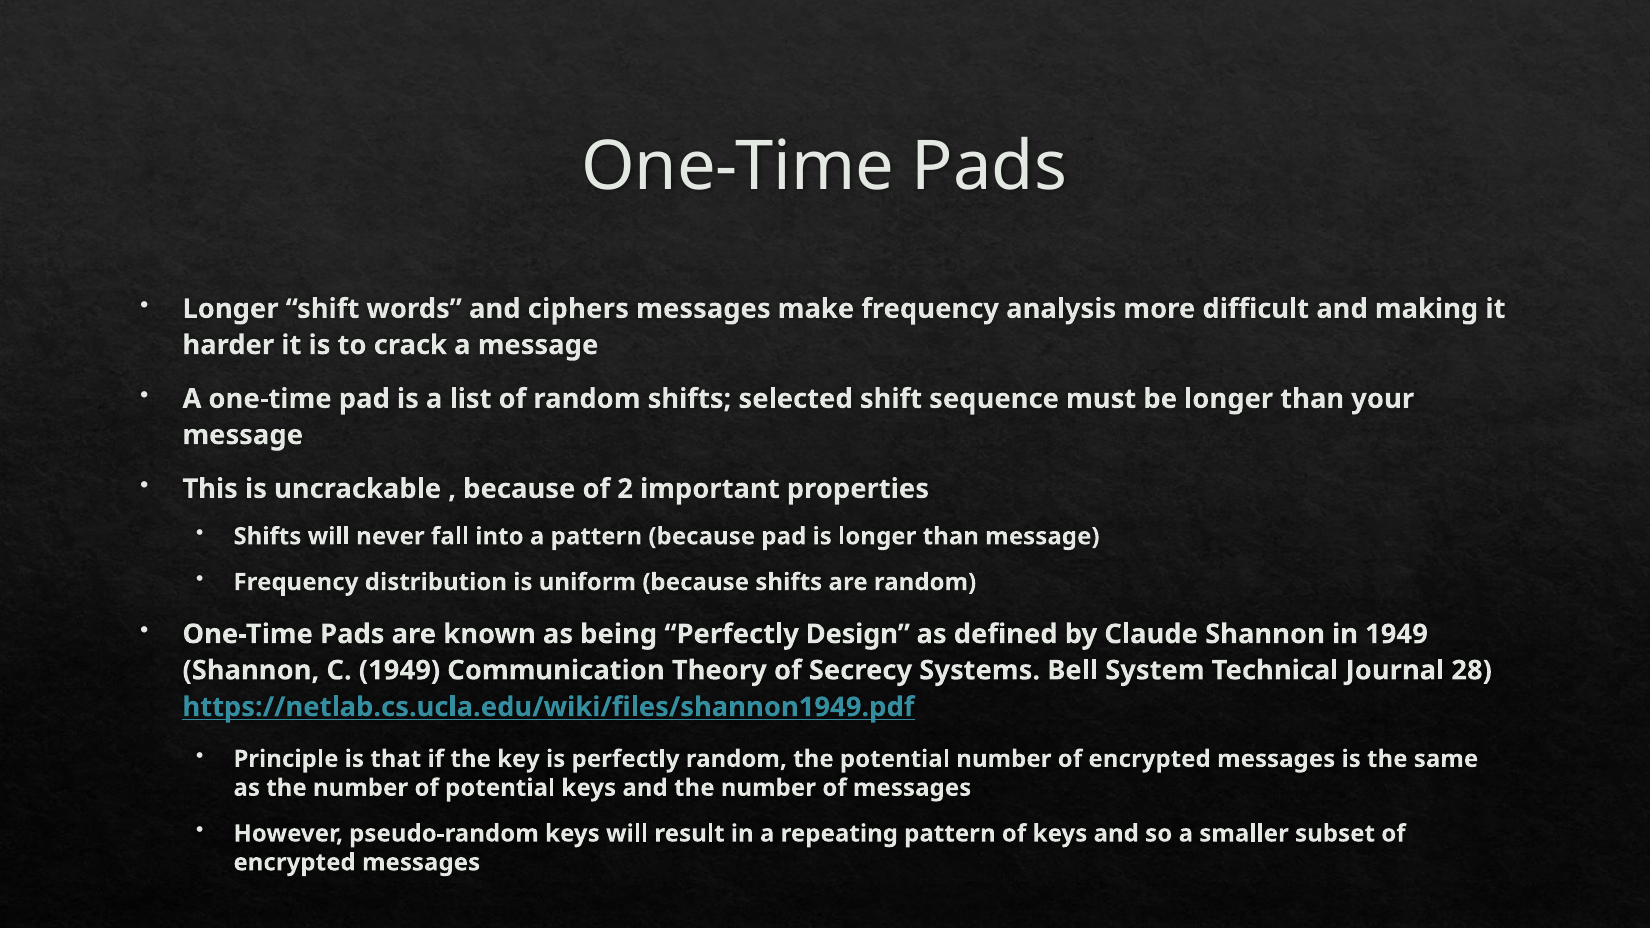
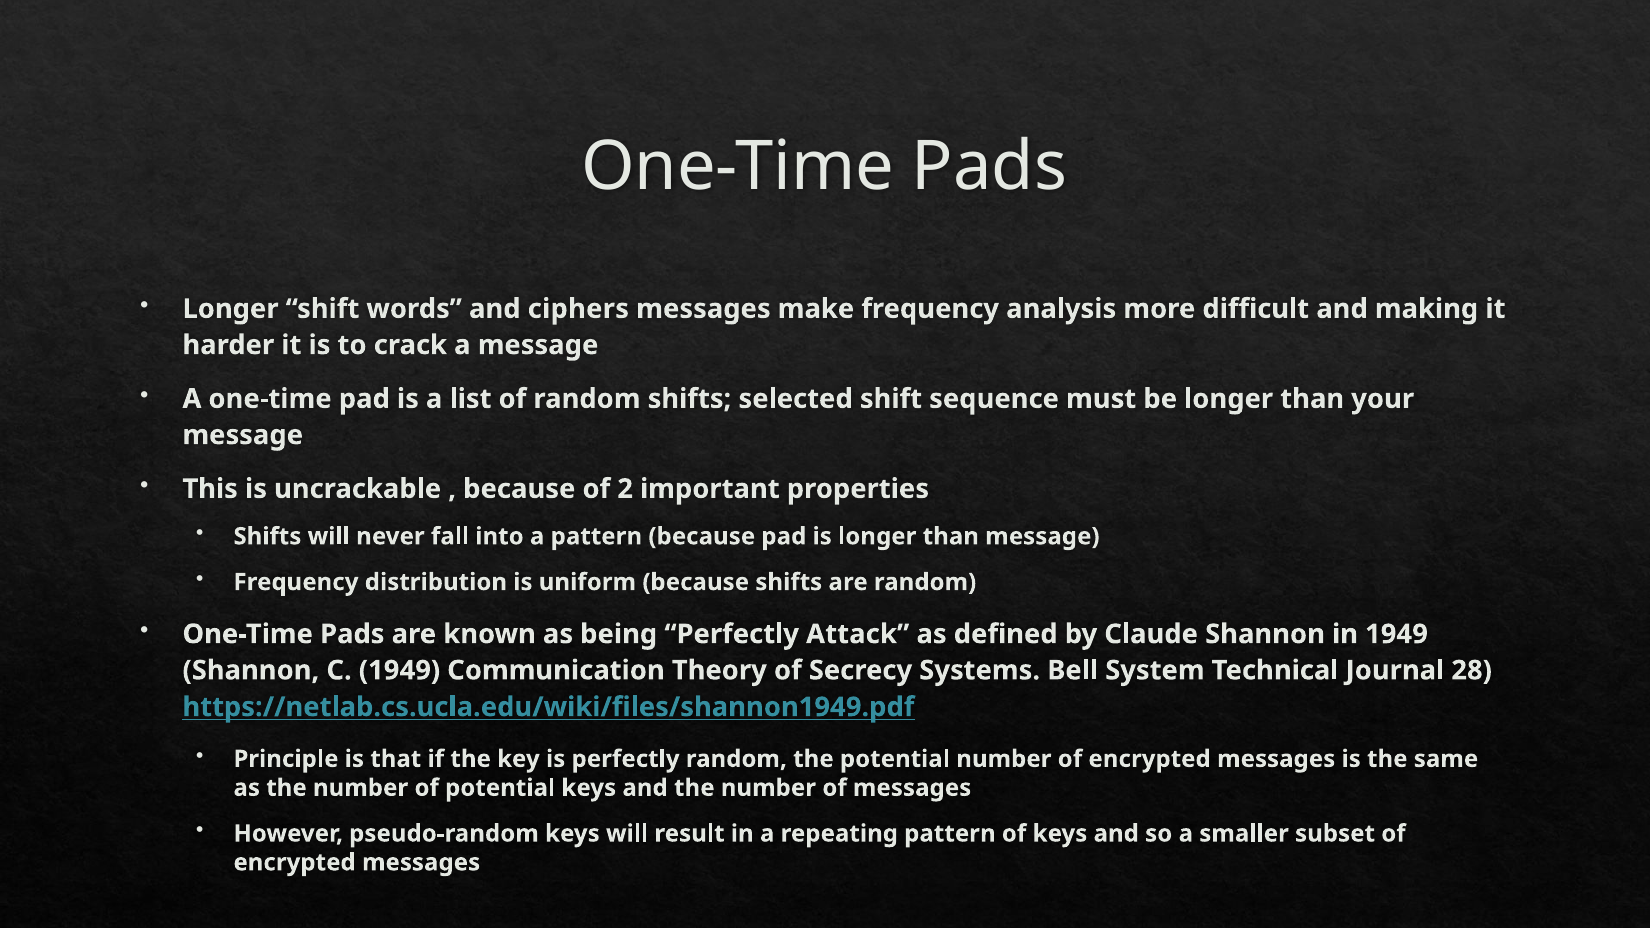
Design: Design -> Attack
